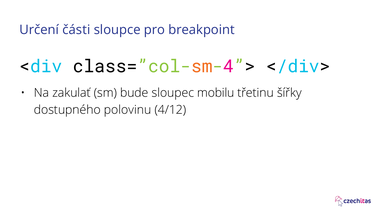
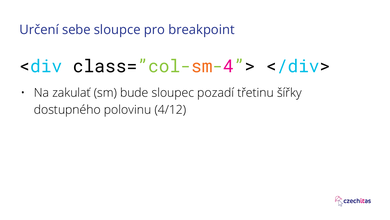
části: části -> sebe
mobilu: mobilu -> pozadí
